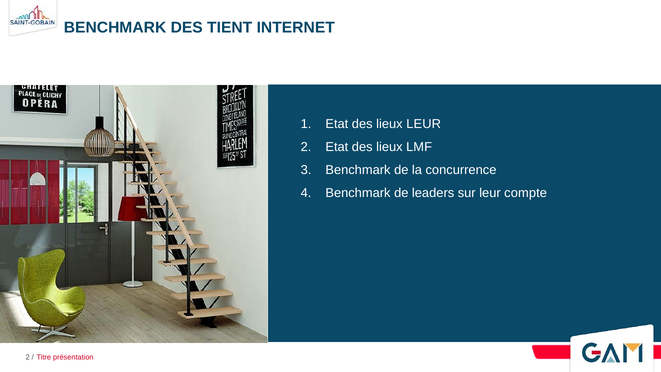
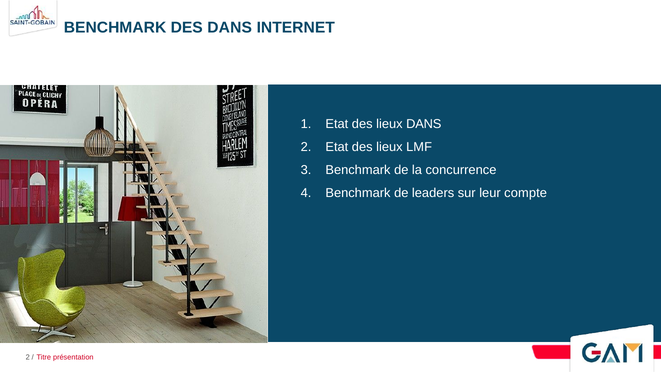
DES TIENT: TIENT -> DANS
lieux LEUR: LEUR -> DANS
